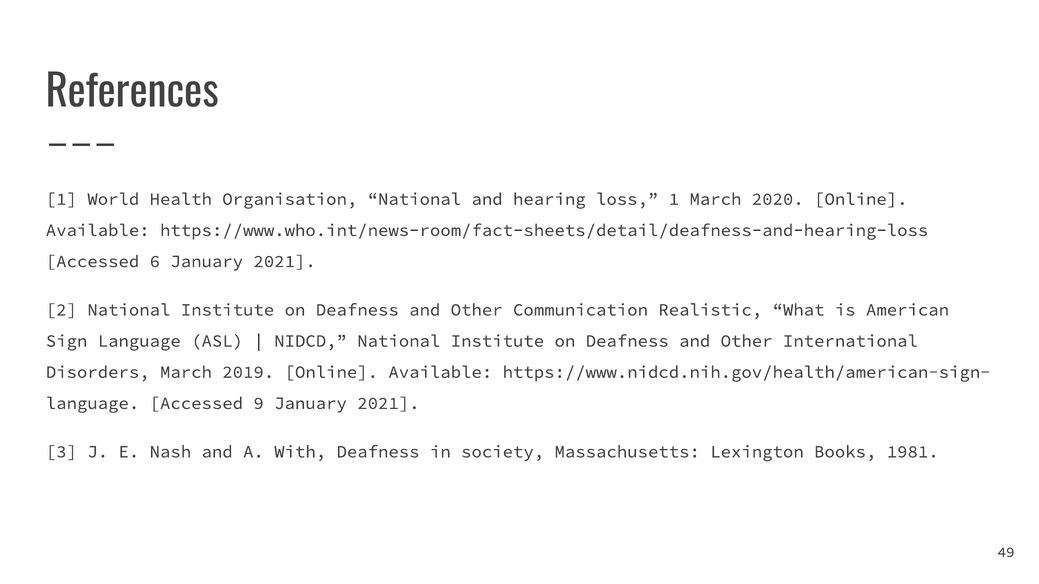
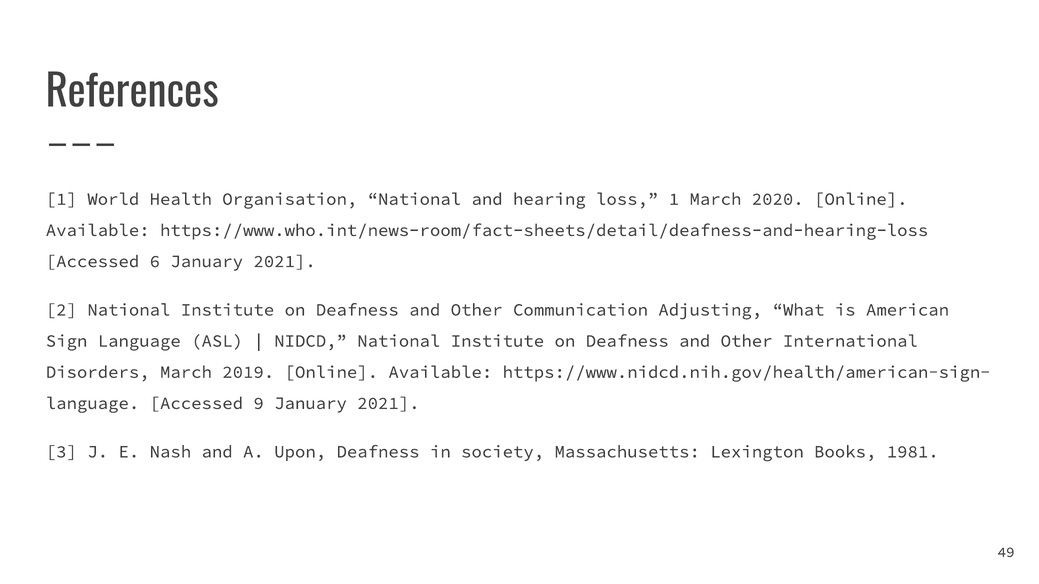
Realistic: Realistic -> Adjusting
With: With -> Upon
